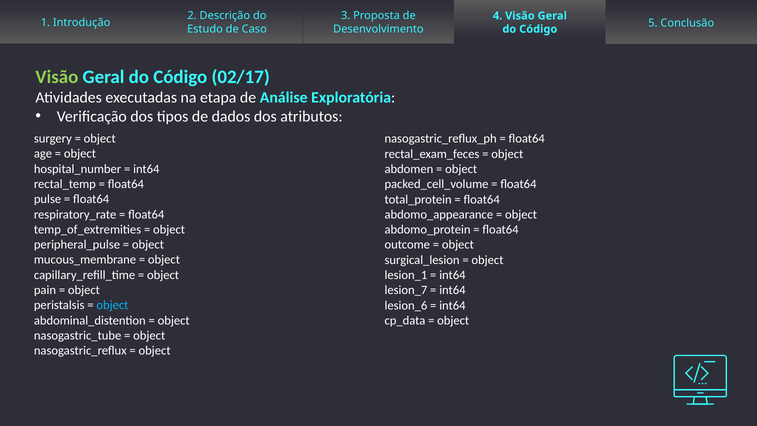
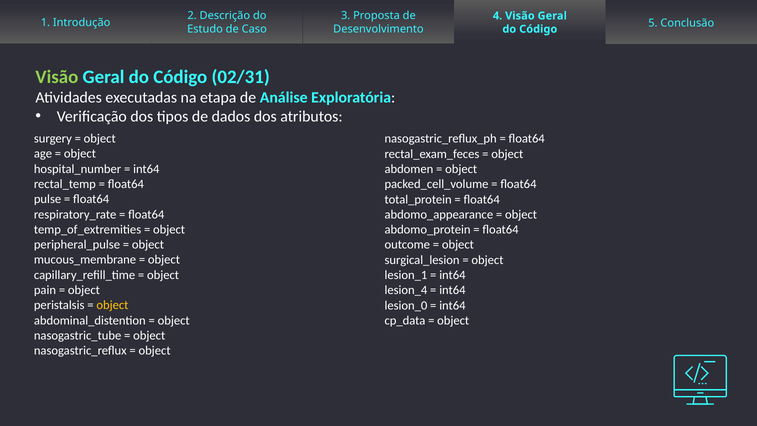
02/17: 02/17 -> 02/31
lesion_7: lesion_7 -> lesion_4
object at (112, 305) colour: light blue -> yellow
lesion_6: lesion_6 -> lesion_0
